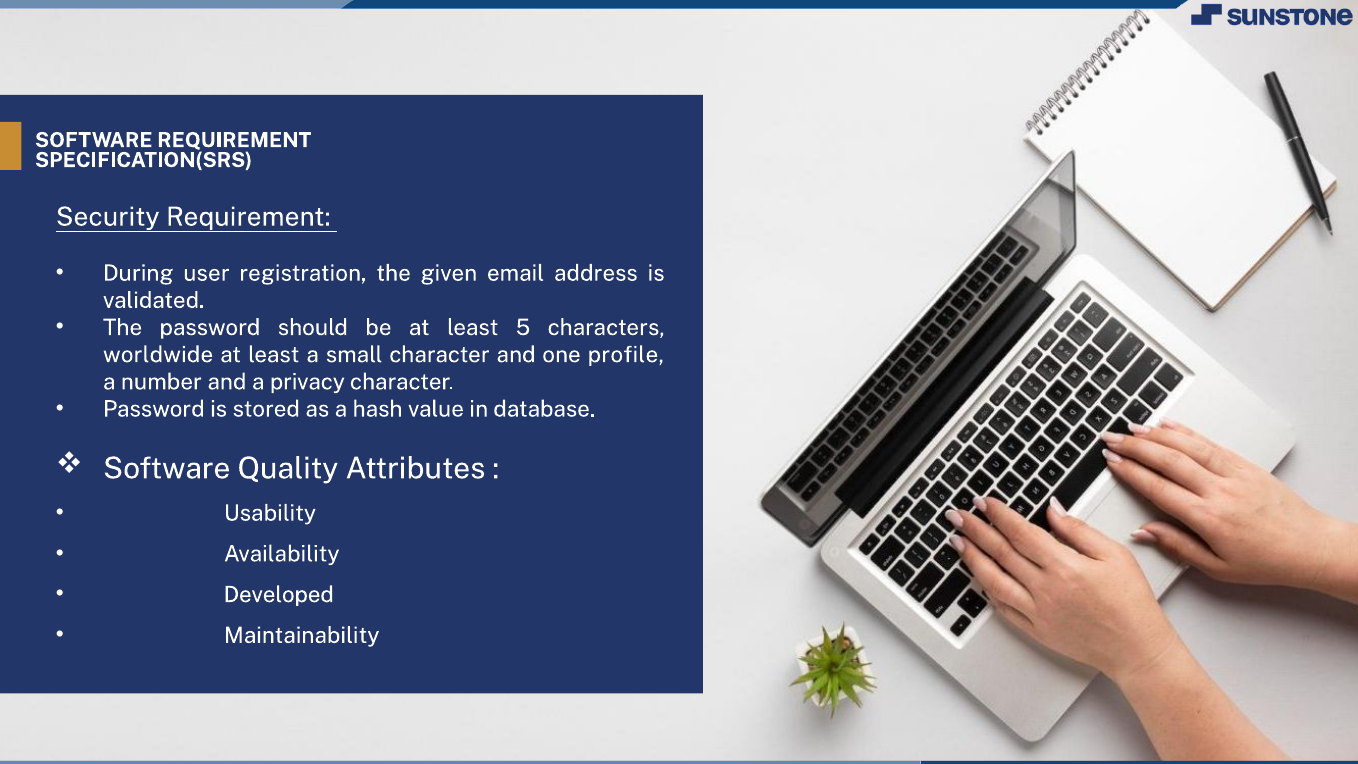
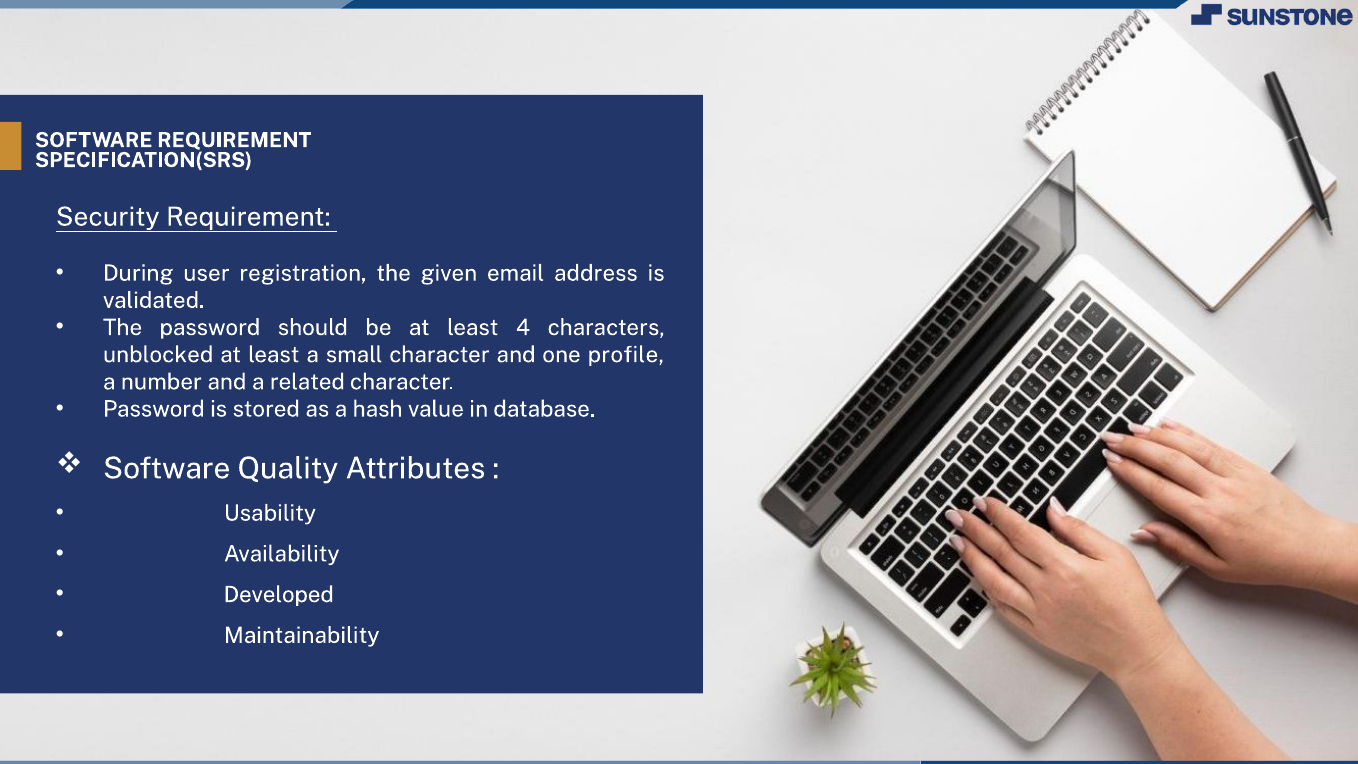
5: 5 -> 4
worldwide: worldwide -> unblocked
privacy: privacy -> related
